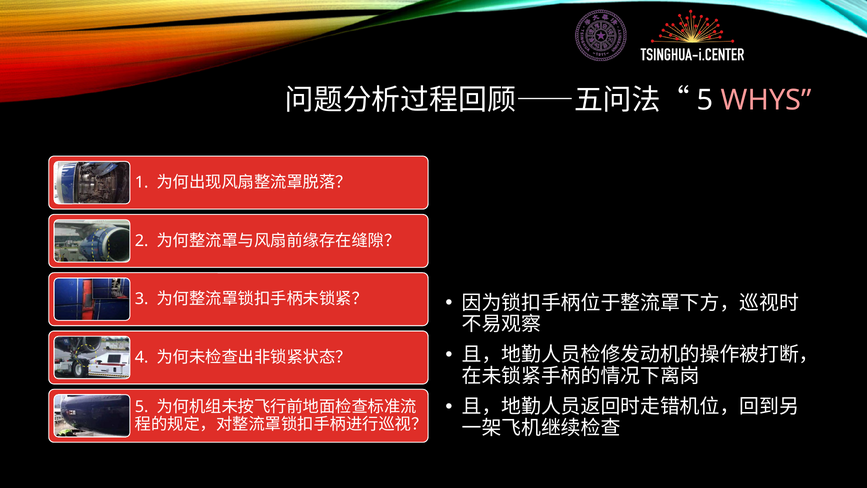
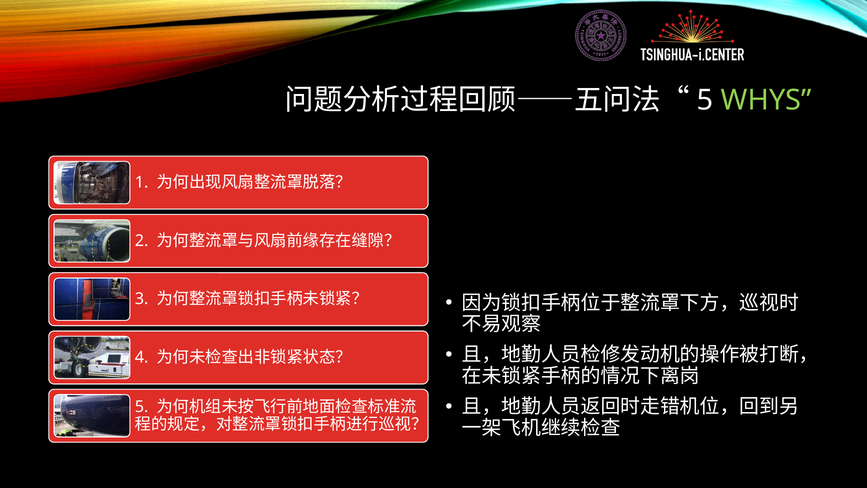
WHYS colour: pink -> light green
